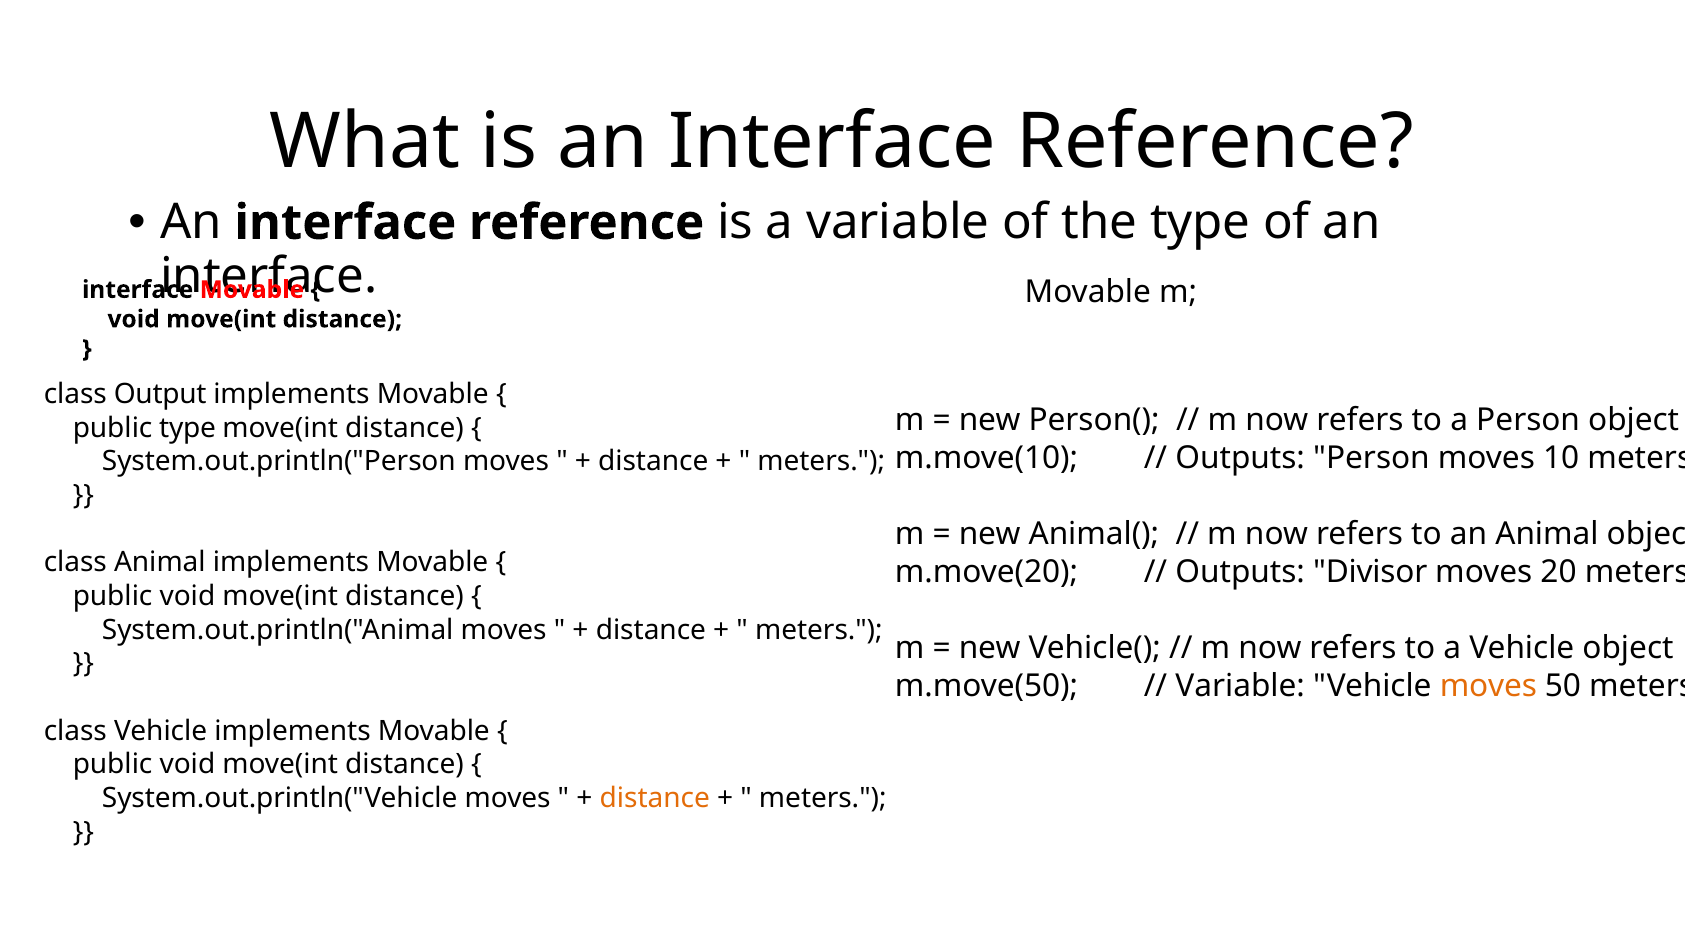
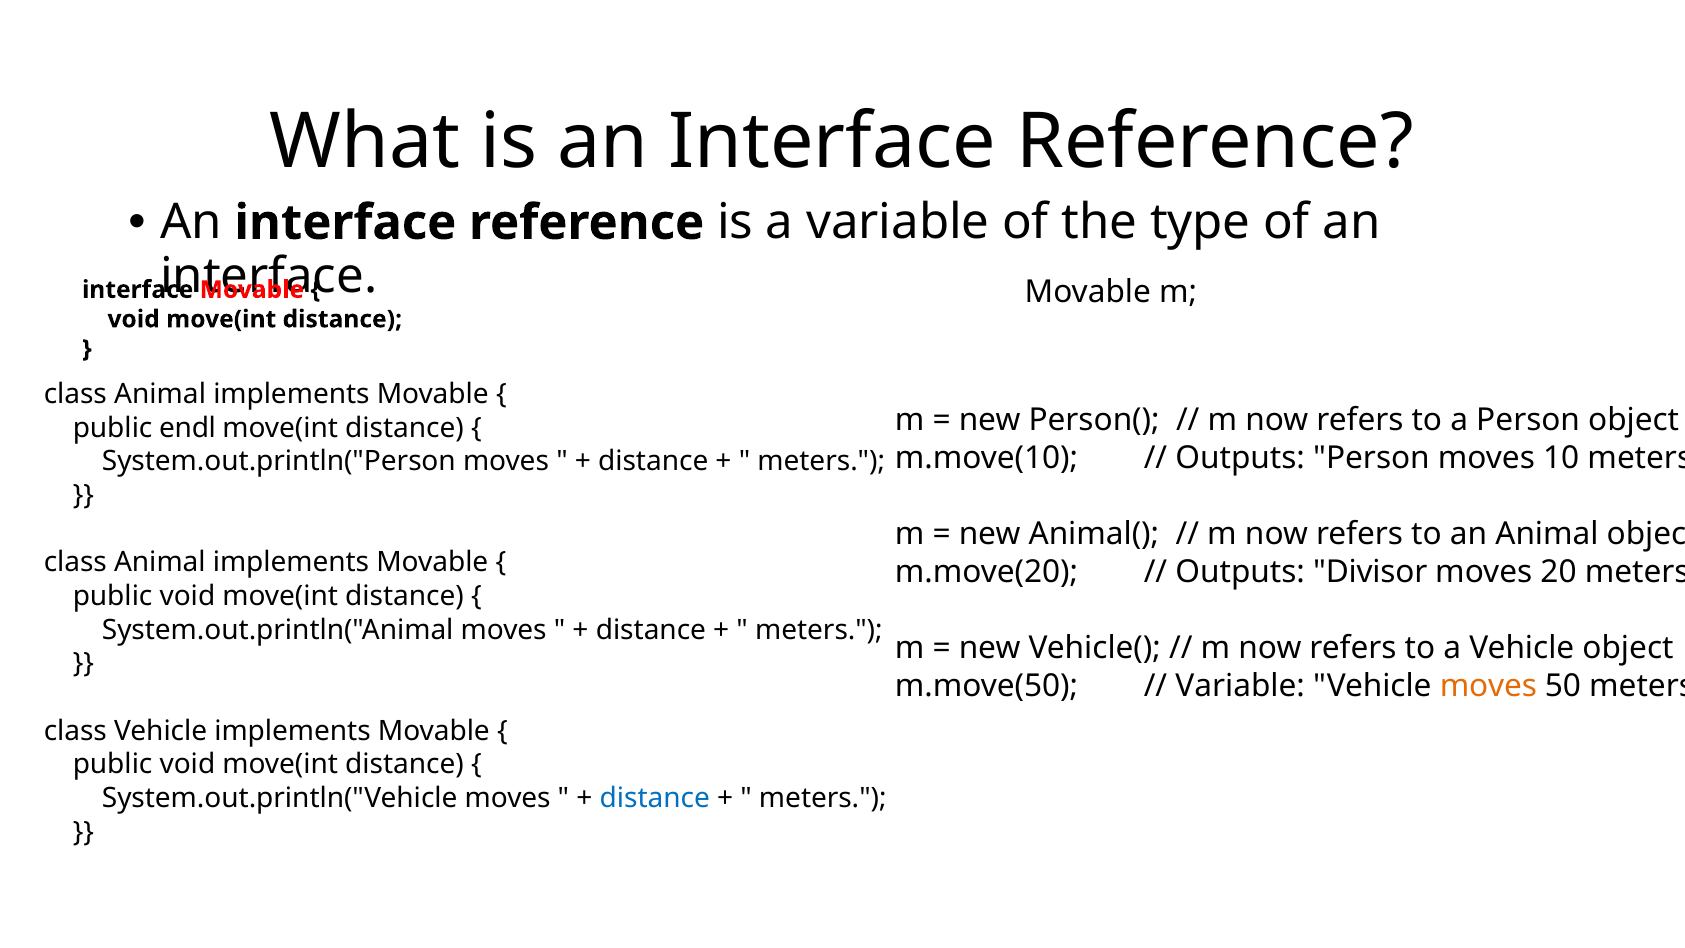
Output at (160, 394): Output -> Animal
public type: type -> endl
distance at (655, 798) colour: orange -> blue
